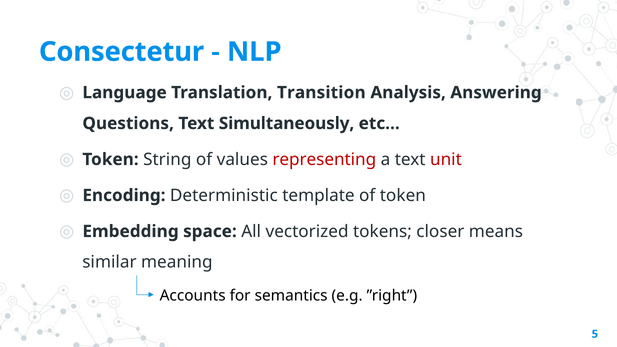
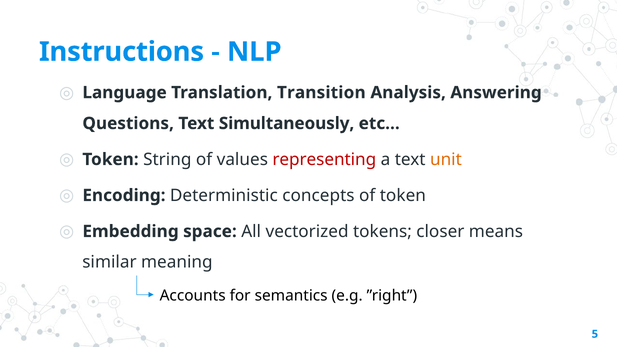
Consectetur: Consectetur -> Instructions
unit colour: red -> orange
template: template -> concepts
